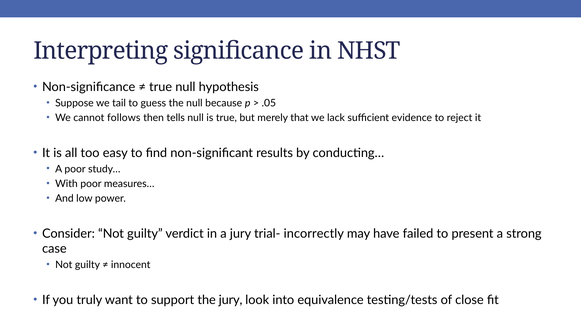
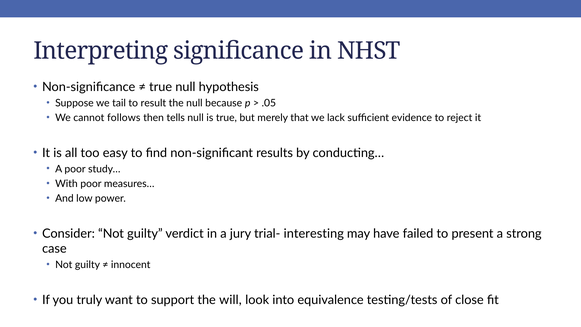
guess: guess -> result
incorrectly: incorrectly -> interesting
the jury: jury -> will
